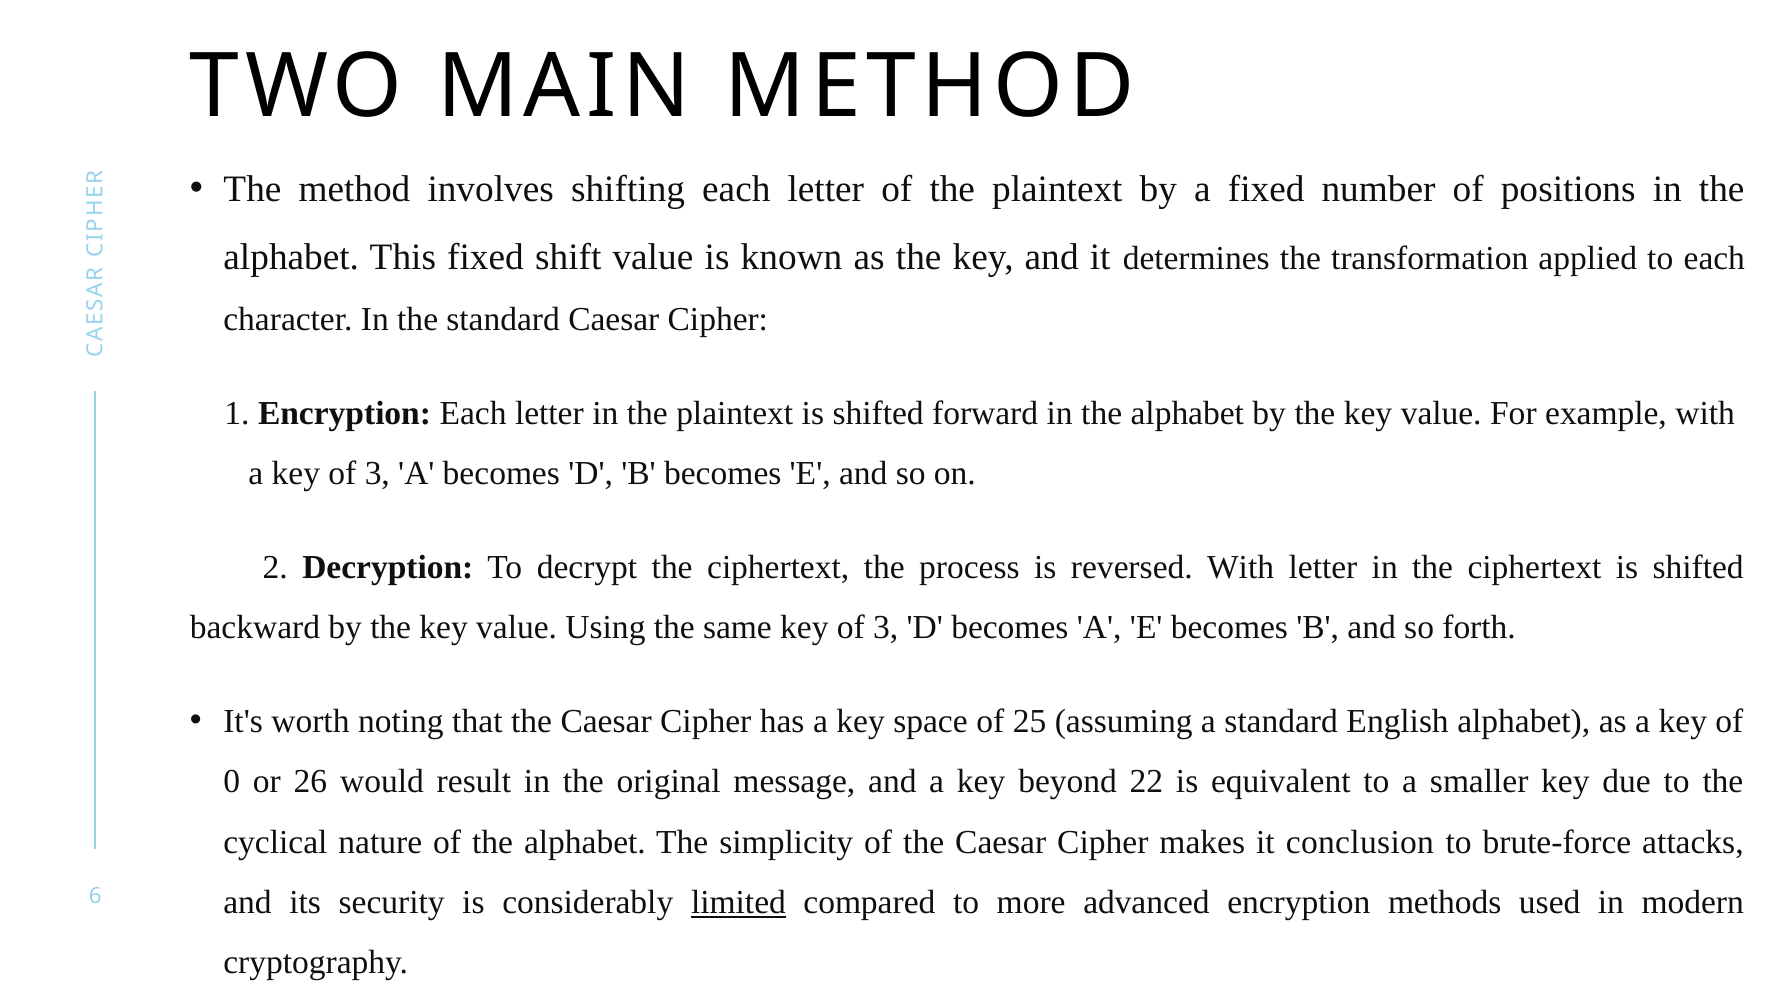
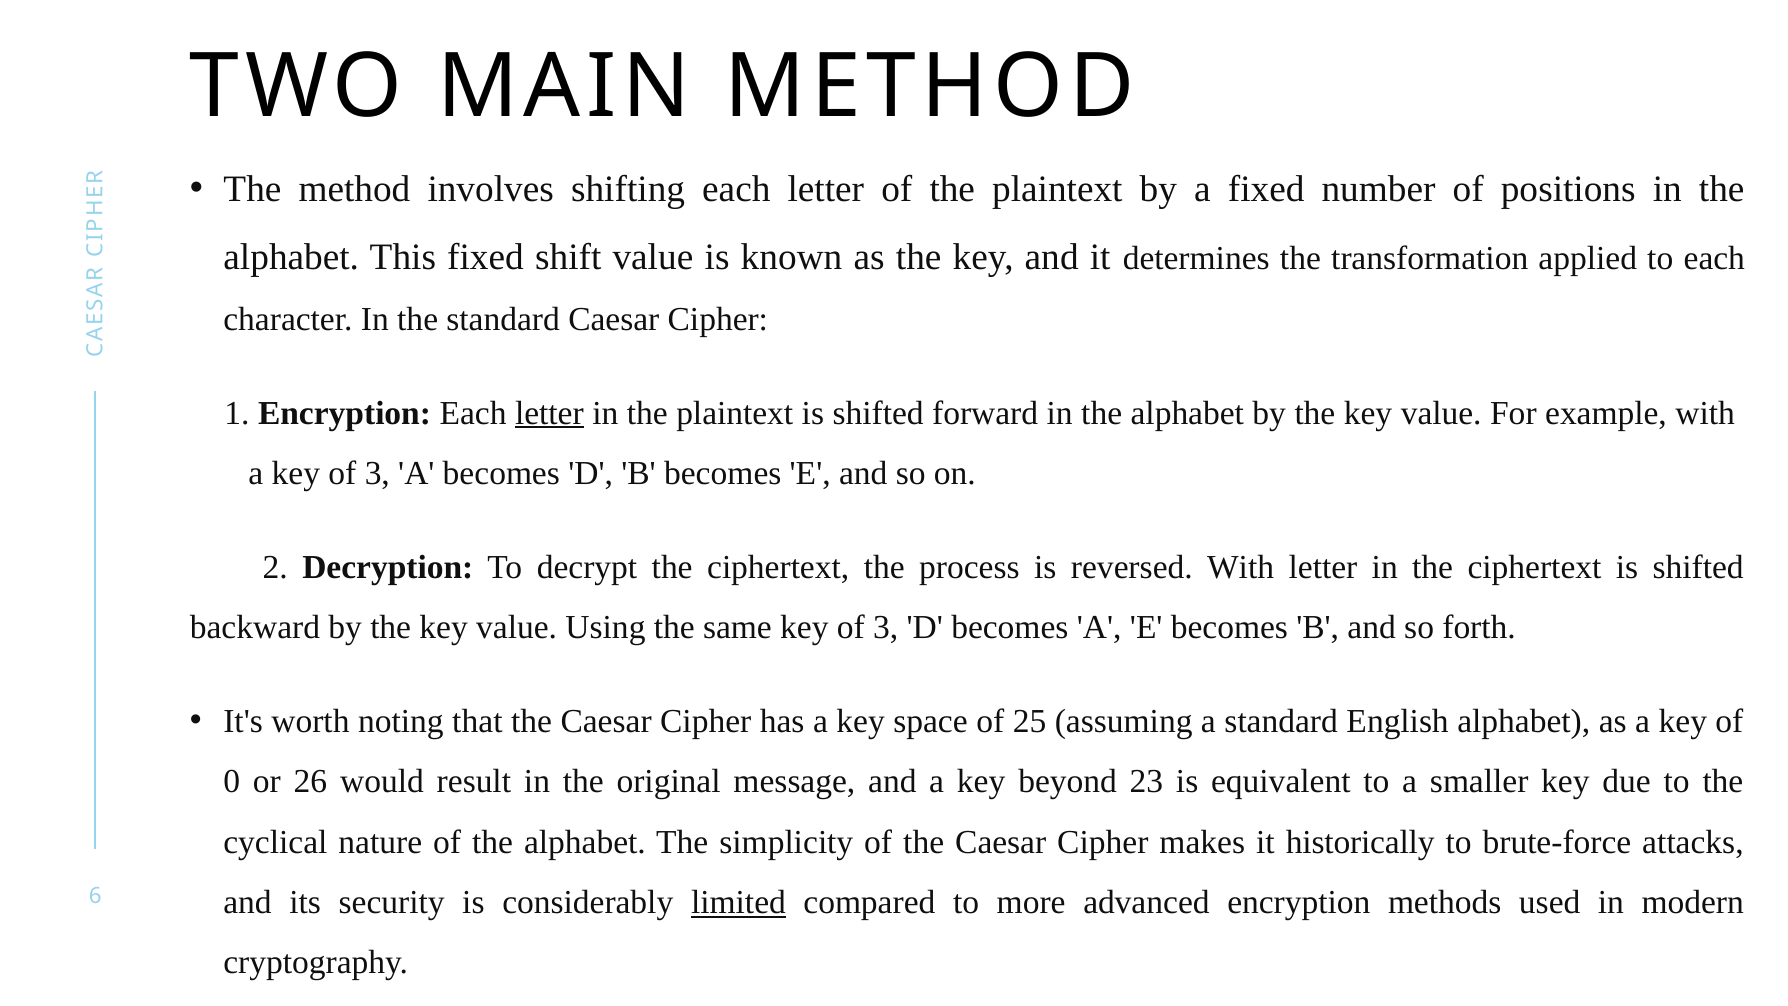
letter at (549, 413) underline: none -> present
22: 22 -> 23
conclusion: conclusion -> historically
